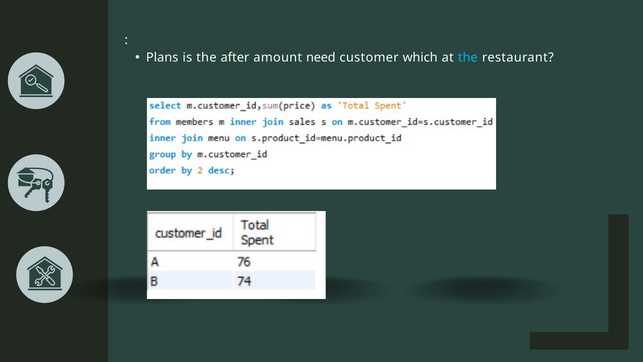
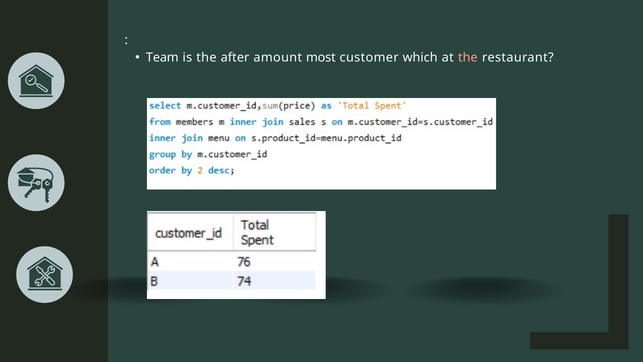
Plans: Plans -> Team
need: need -> most
the at (468, 58) colour: light blue -> pink
